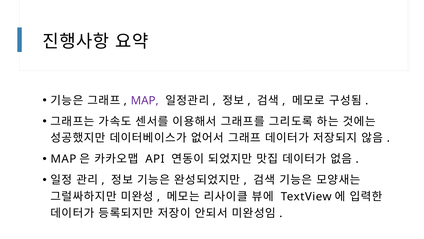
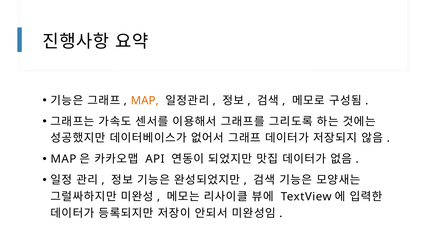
MAP at (145, 100) colour: purple -> orange
